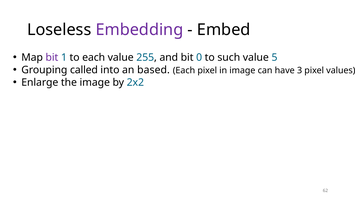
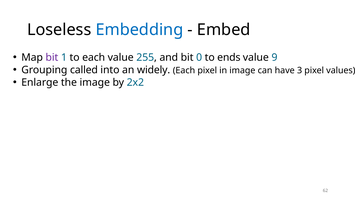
Embedding colour: purple -> blue
such: such -> ends
5: 5 -> 9
based: based -> widely
